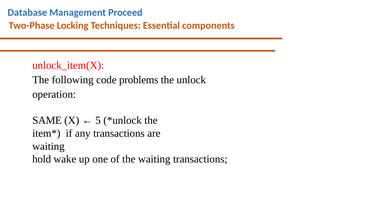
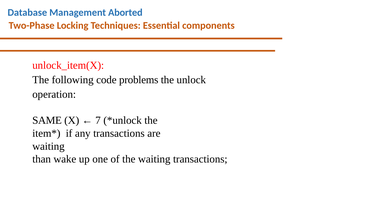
Proceed: Proceed -> Aborted
5: 5 -> 7
hold: hold -> than
